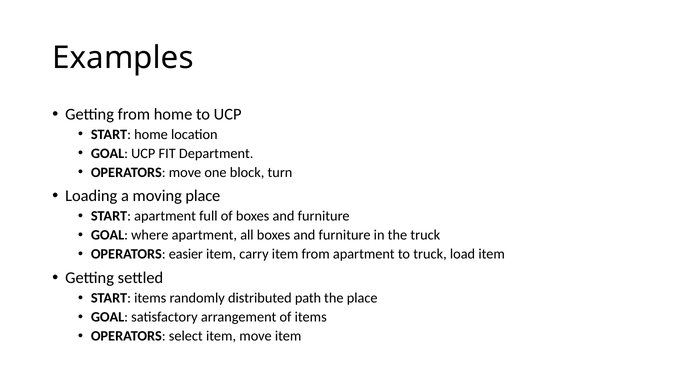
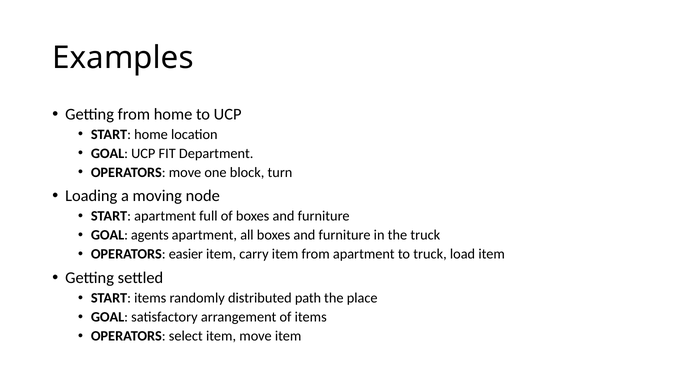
moving place: place -> node
where: where -> agents
